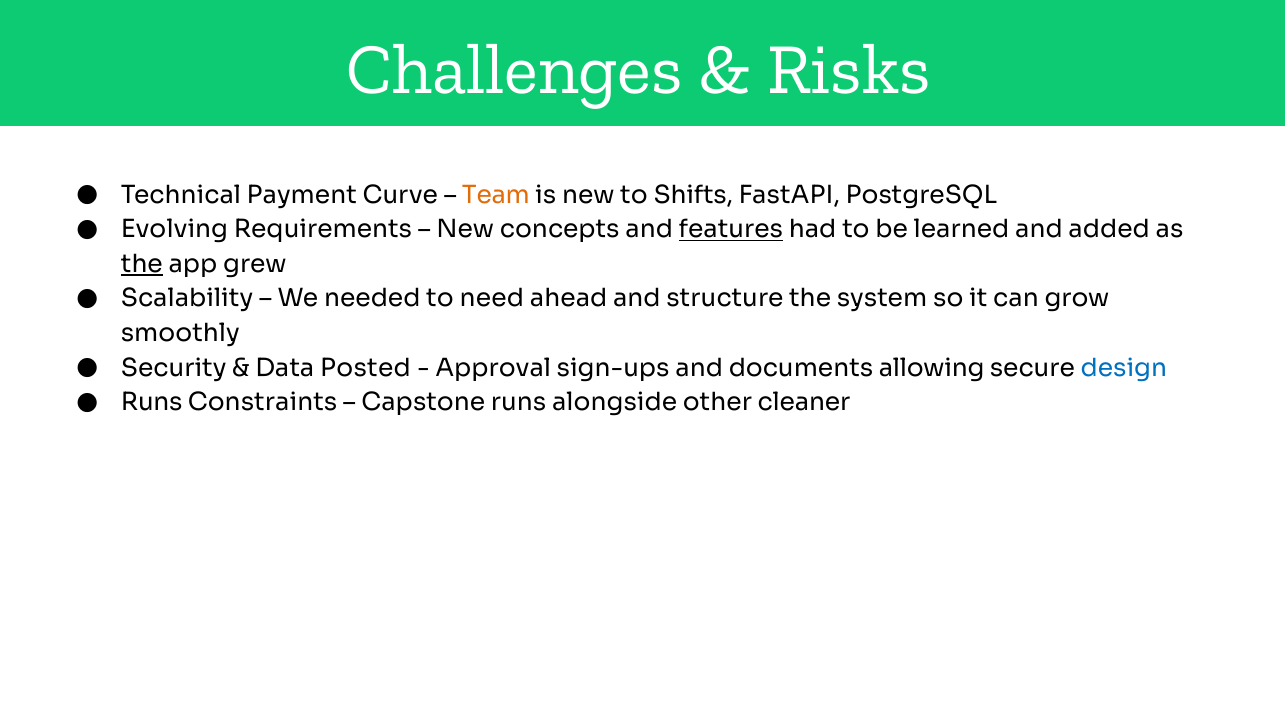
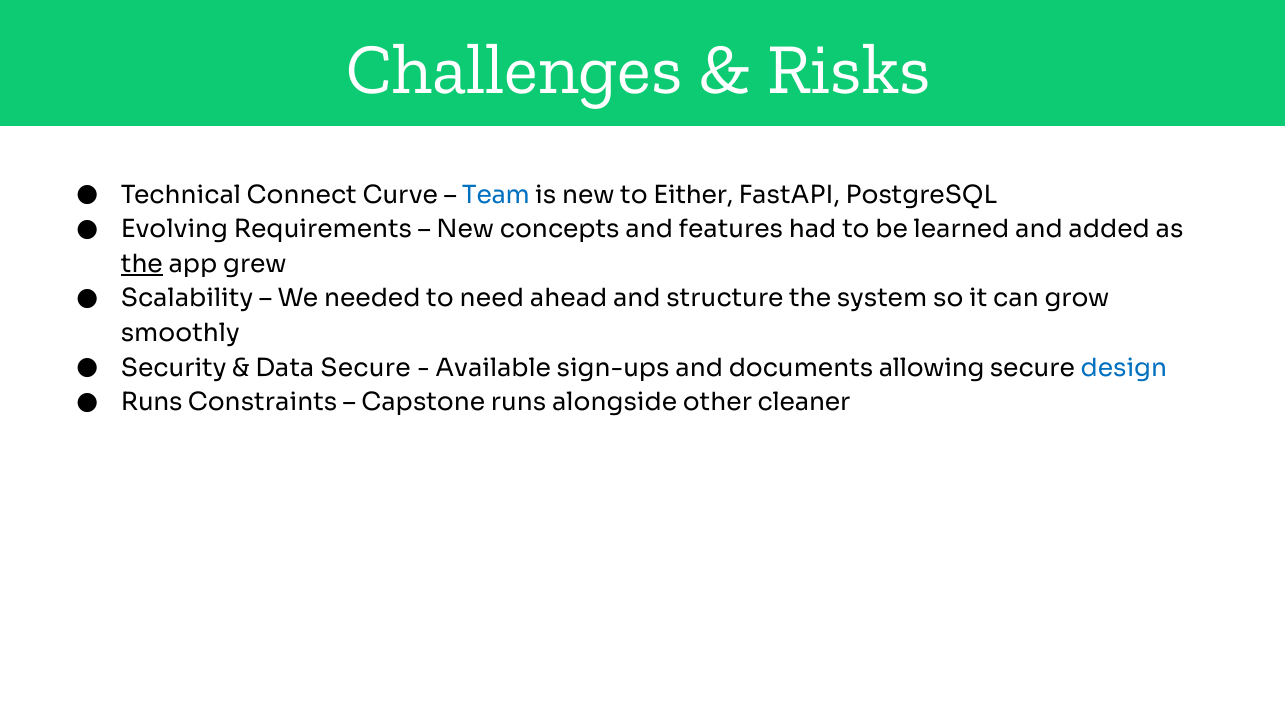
Payment: Payment -> Connect
Team colour: orange -> blue
Shifts: Shifts -> Either
features underline: present -> none
Data Posted: Posted -> Secure
Approval: Approval -> Available
